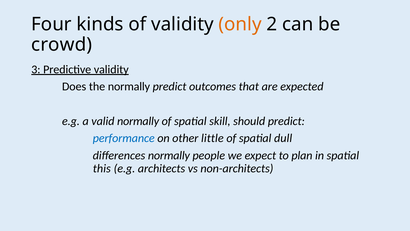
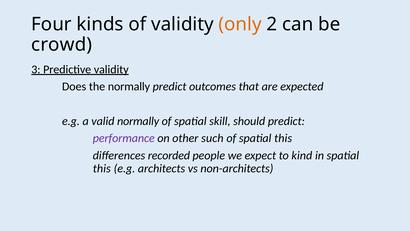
performance colour: blue -> purple
little: little -> such
of spatial dull: dull -> this
differences normally: normally -> recorded
plan: plan -> kind
